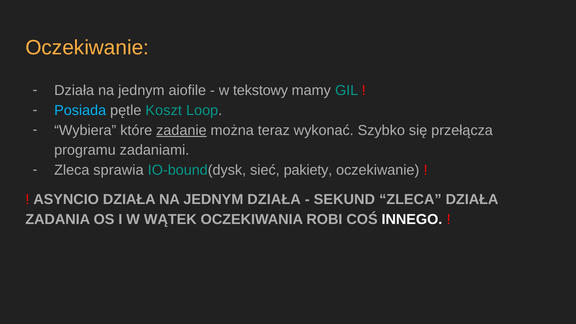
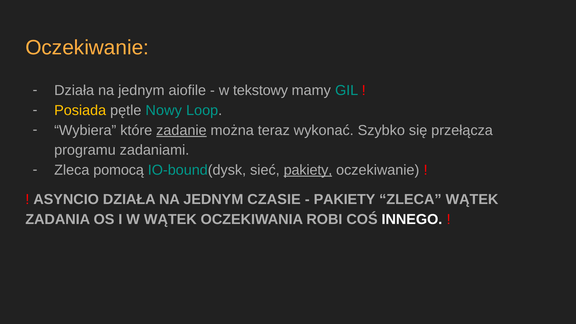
Posiada colour: light blue -> yellow
Koszt: Koszt -> Nowy
sprawia: sprawia -> pomocą
pakiety at (308, 170) underline: none -> present
JEDNYM DZIAŁA: DZIAŁA -> CZASIE
SEKUND at (344, 200): SEKUND -> PAKIETY
ZLECA DZIAŁA: DZIAŁA -> WĄTEK
